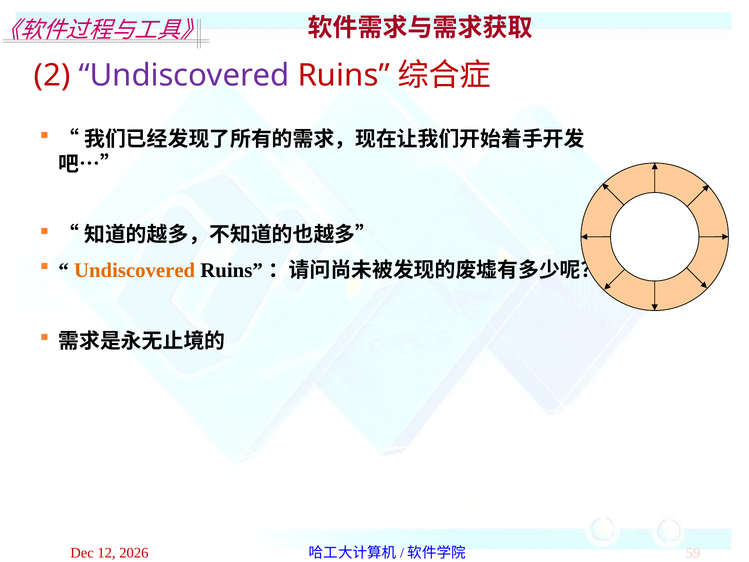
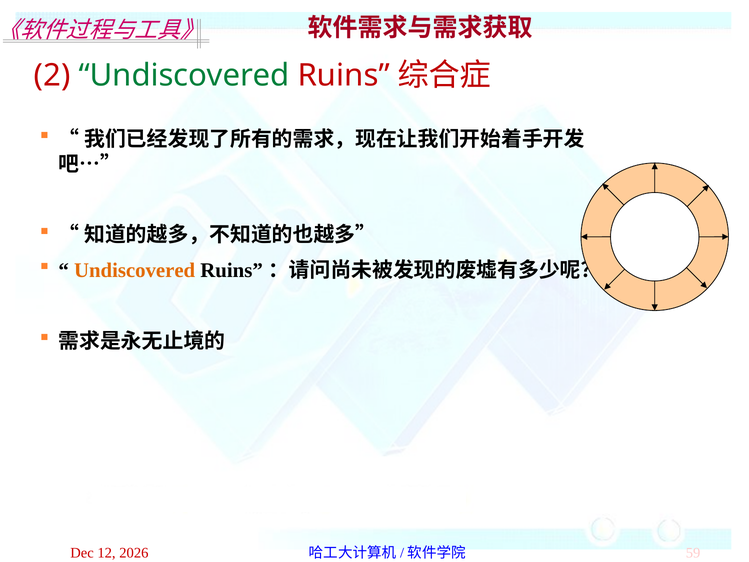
Undiscovered at (184, 75) colour: purple -> green
